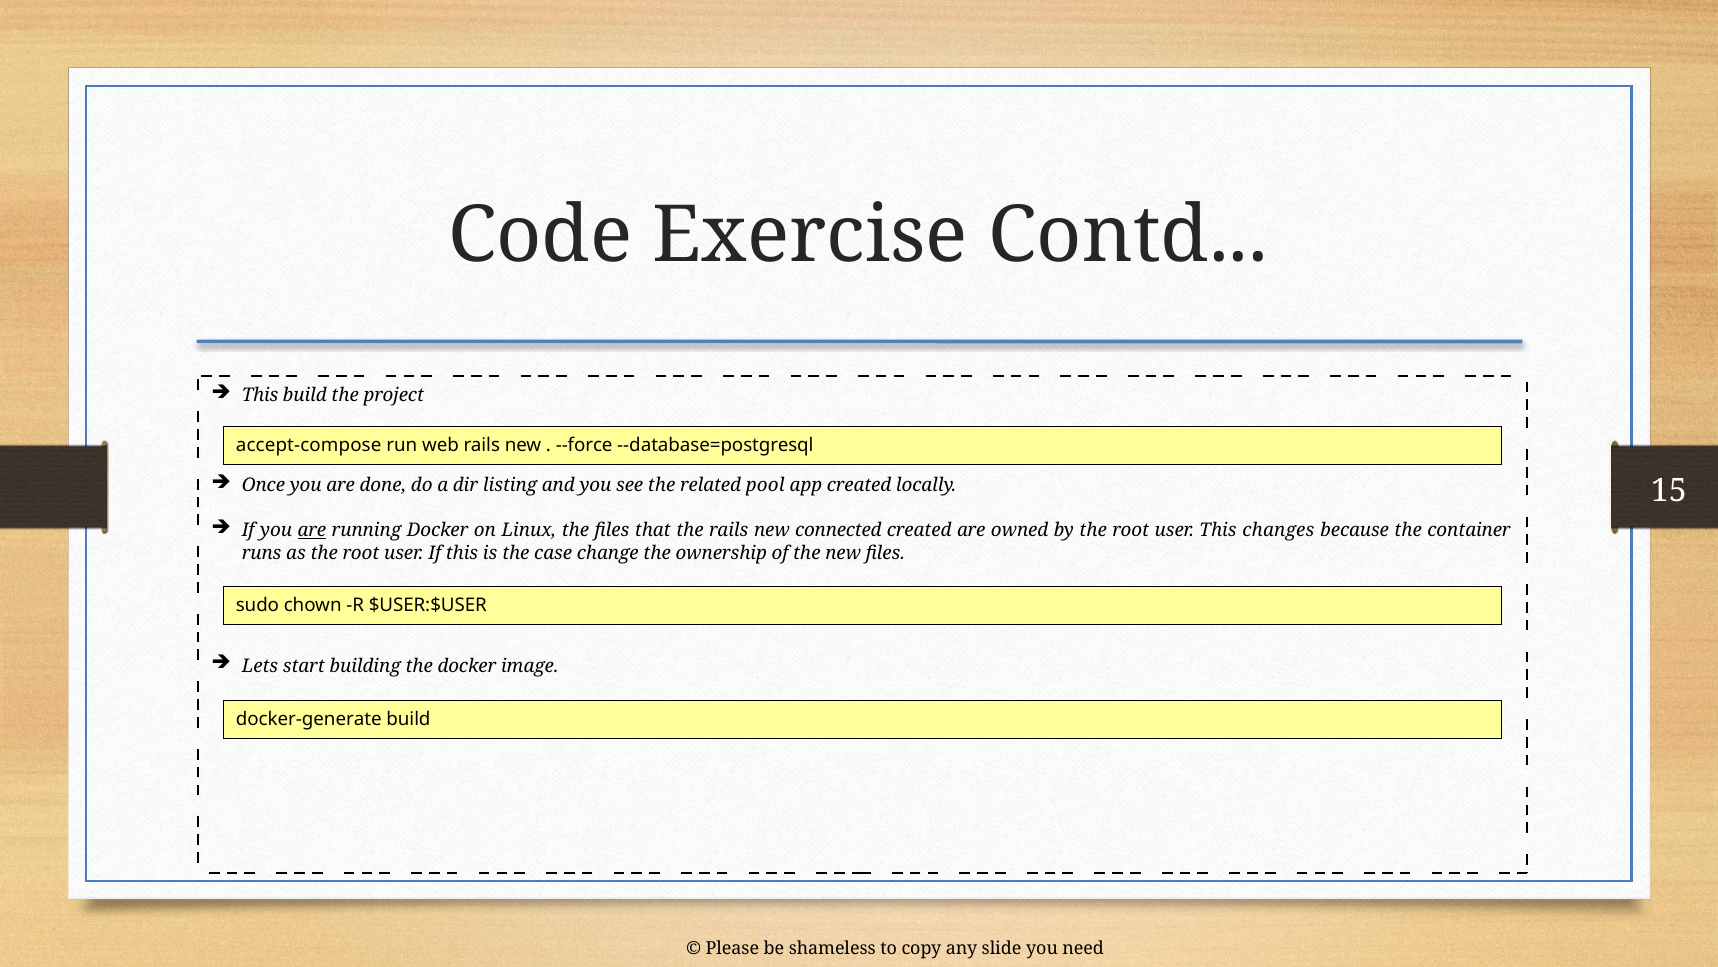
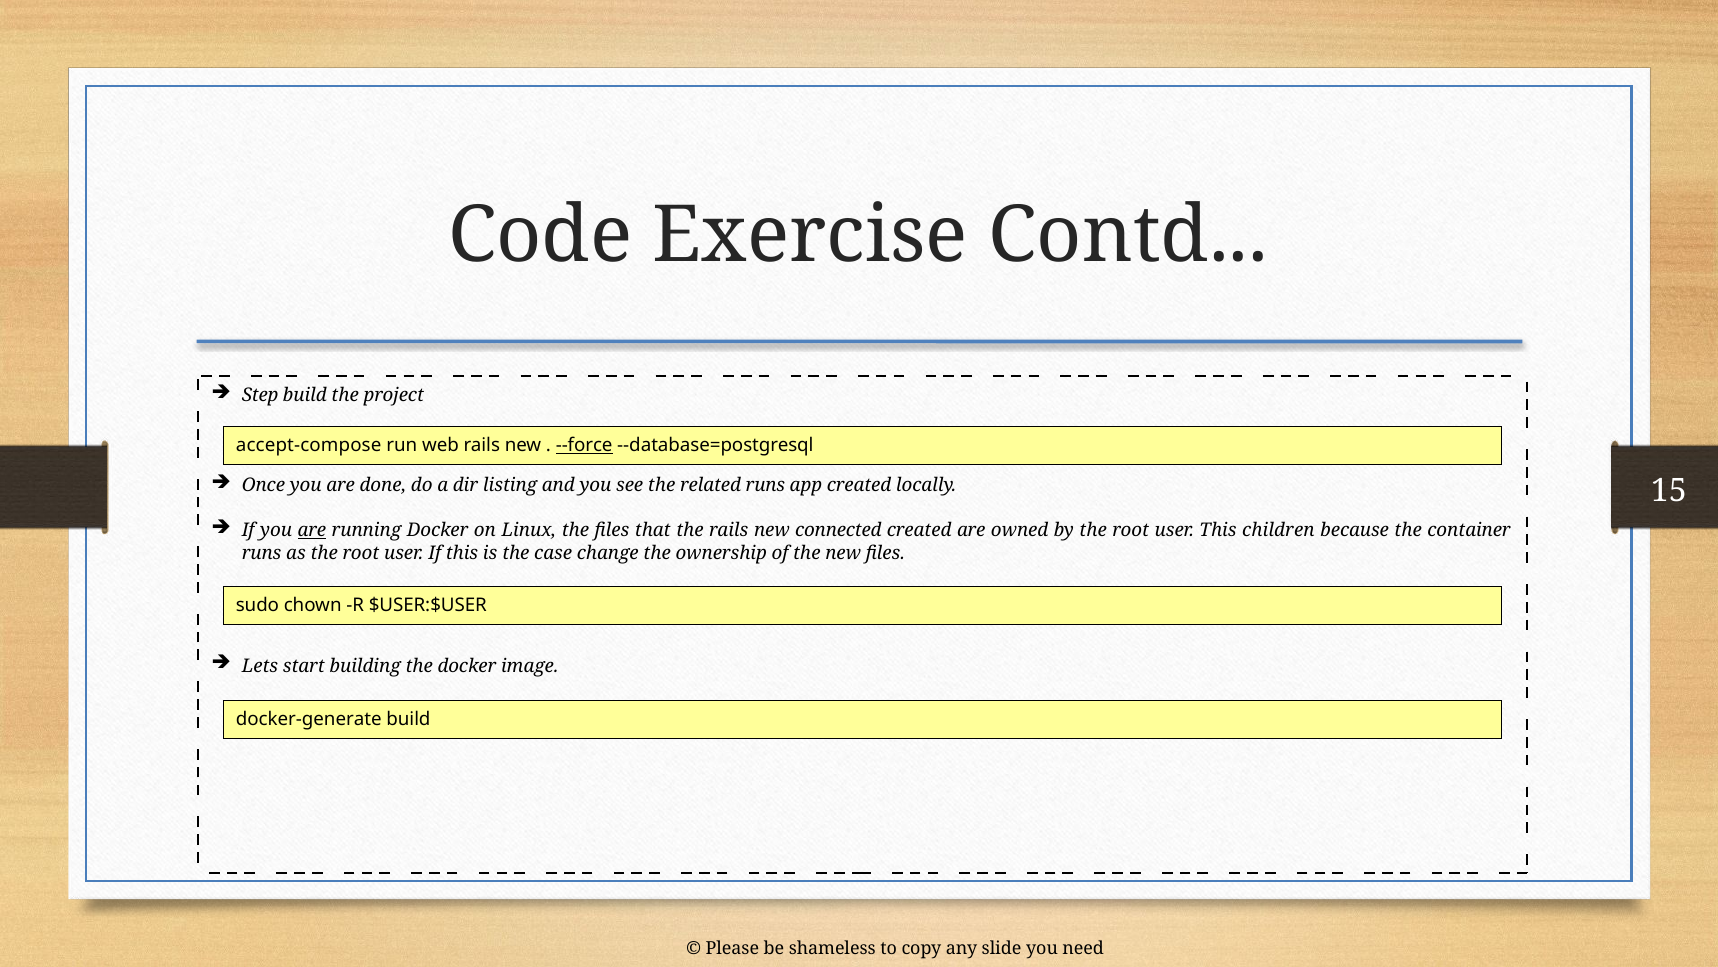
This at (260, 395): This -> Step
--force underline: none -> present
related pool: pool -> runs
changes: changes -> children
